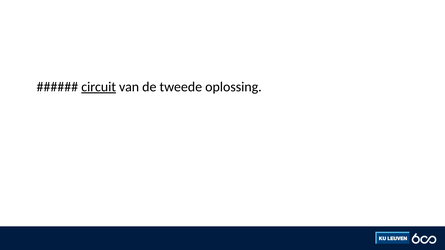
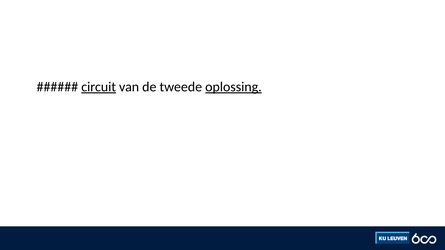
oplossing underline: none -> present
